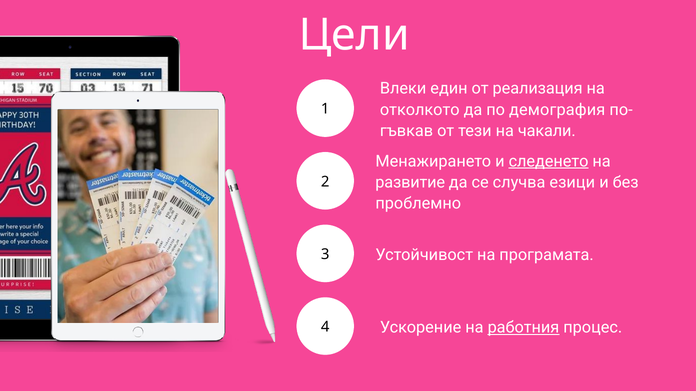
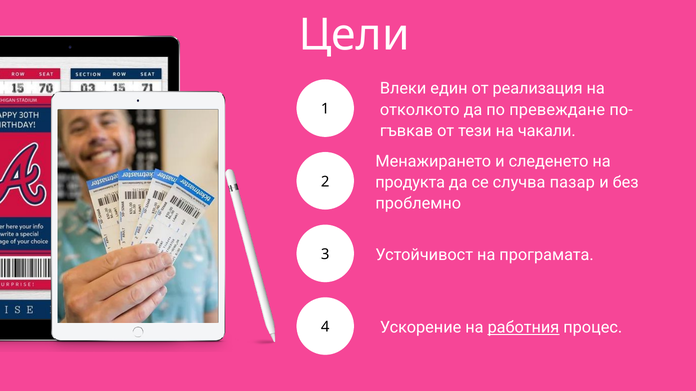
демография: демография -> превеждане
следенето underline: present -> none
развитие: развитие -> продукта
езици: езици -> пазар
